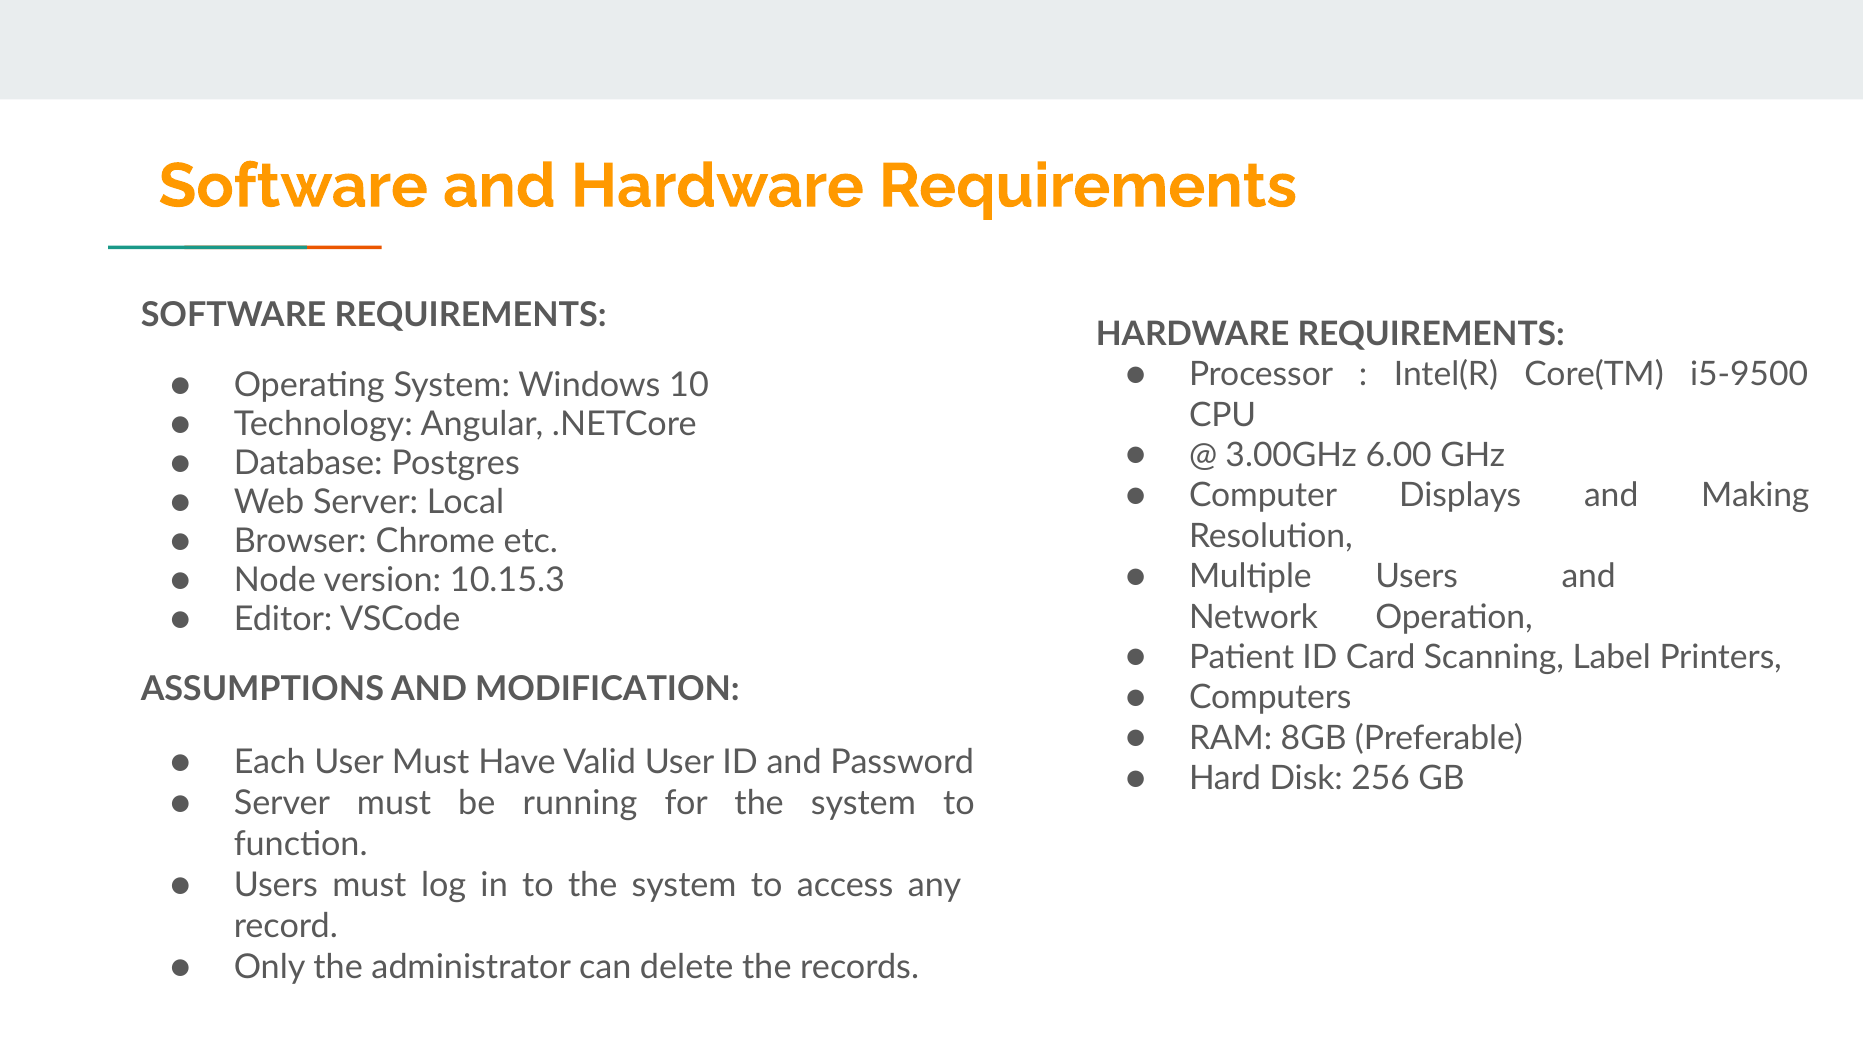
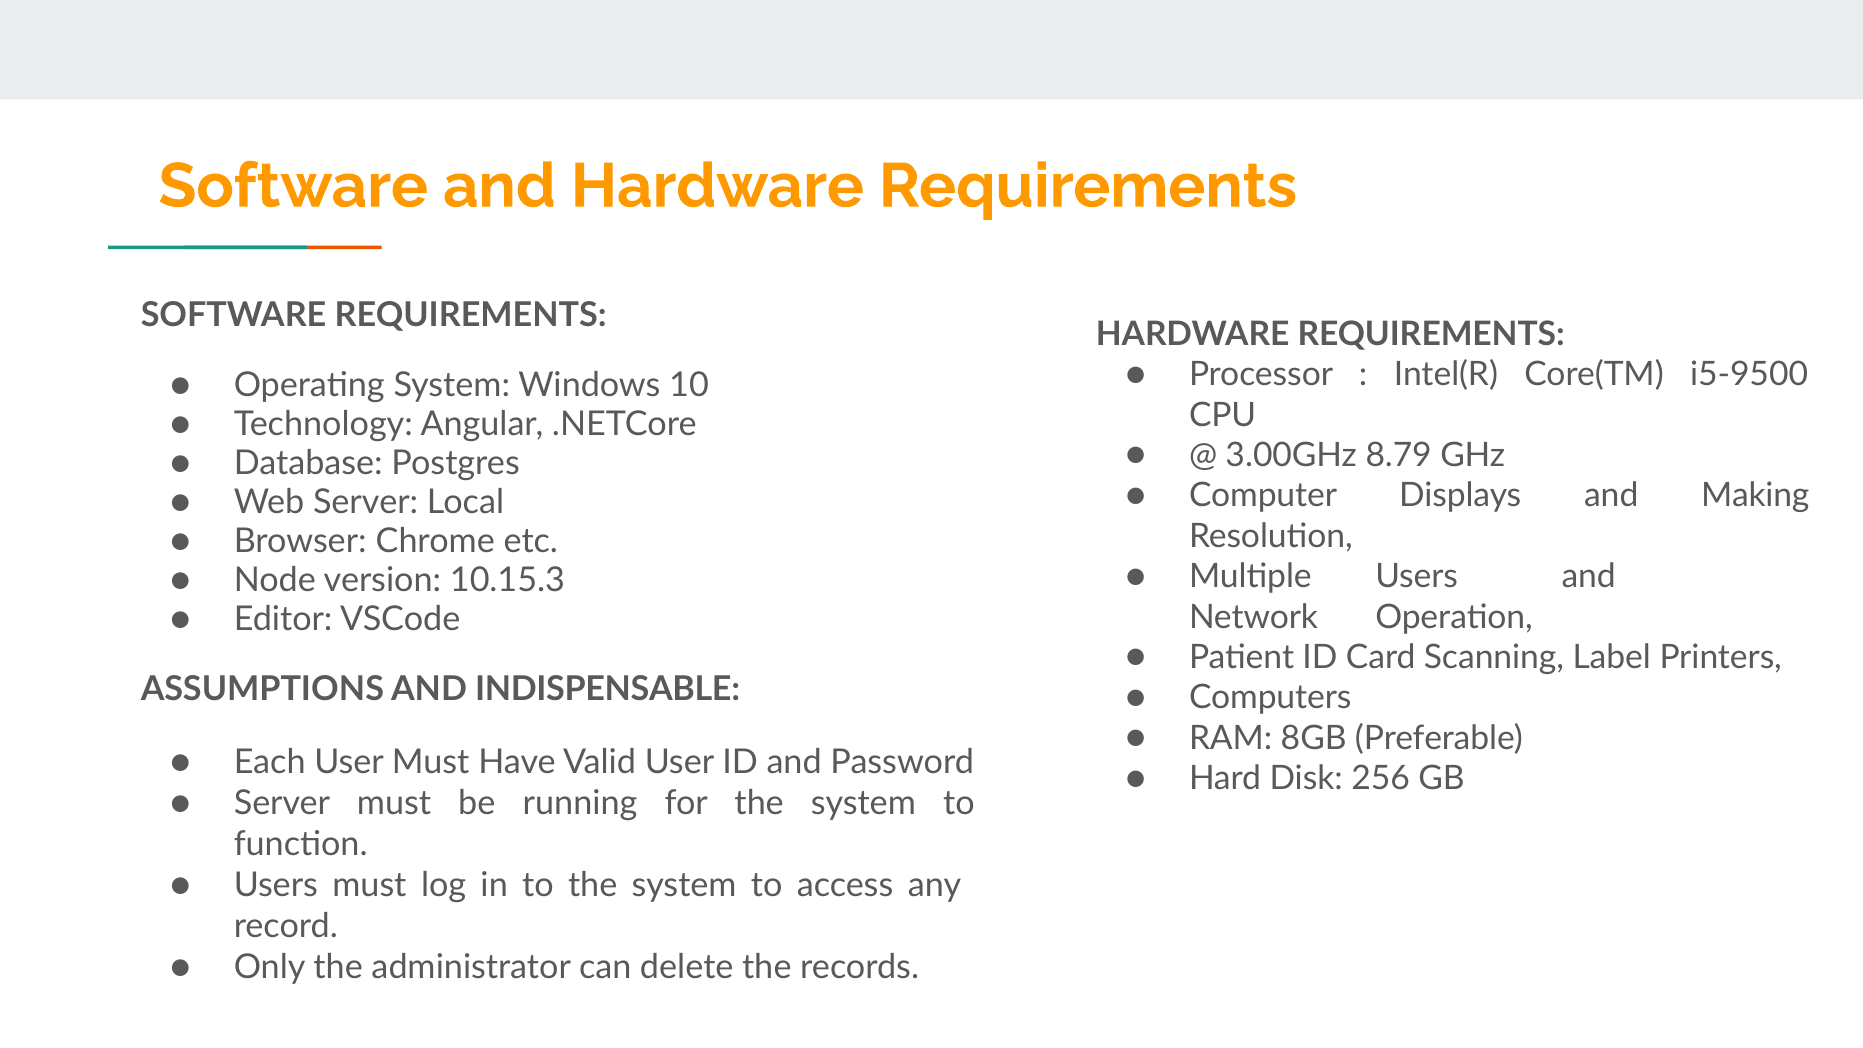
6.00: 6.00 -> 8.79
MODIFICATION: MODIFICATION -> INDISPENSABLE
